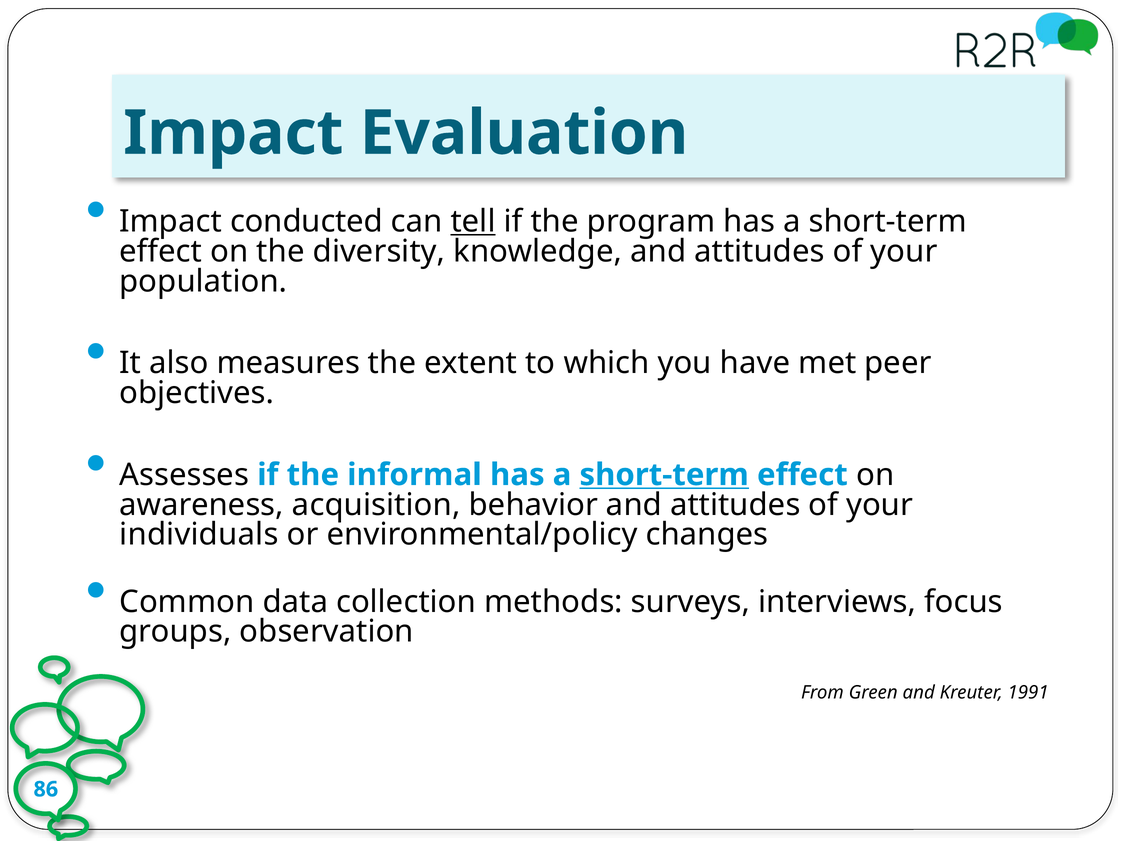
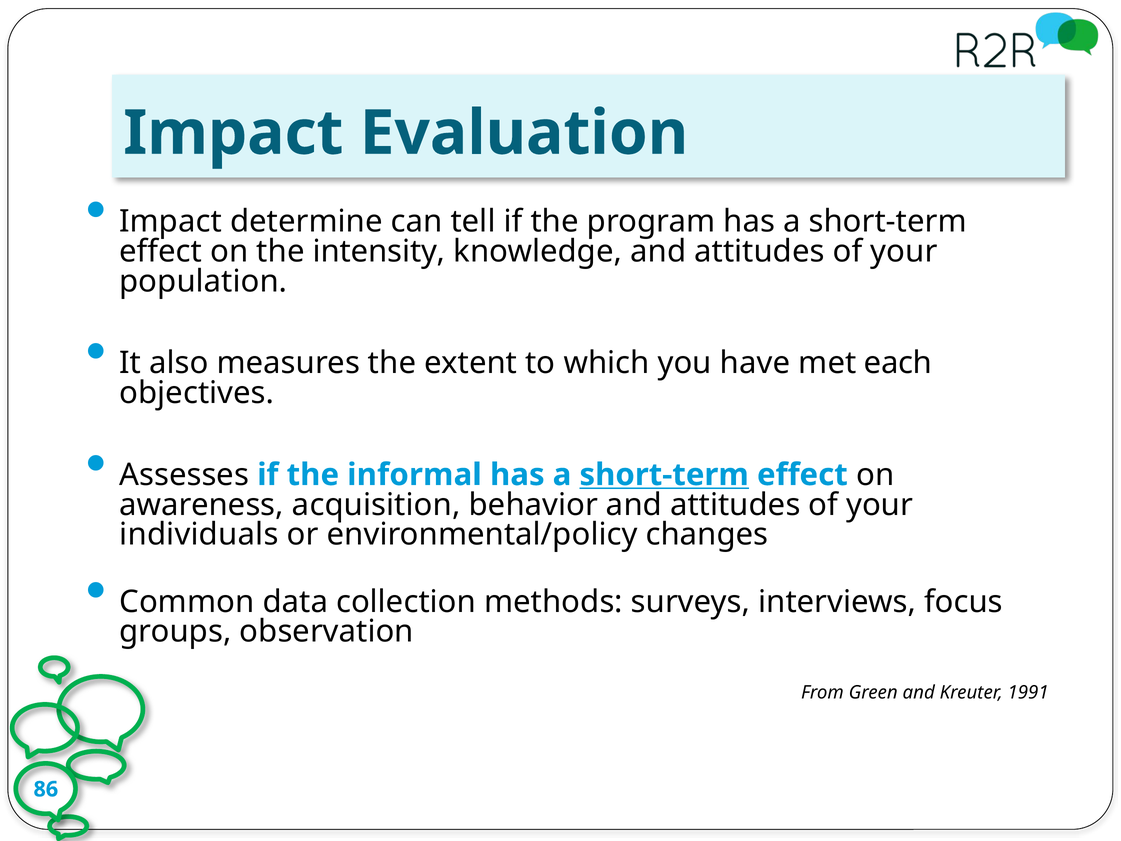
conducted: conducted -> determine
tell underline: present -> none
diversity: diversity -> intensity
peer: peer -> each
